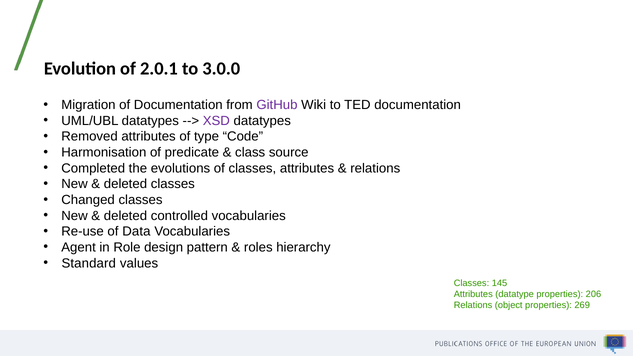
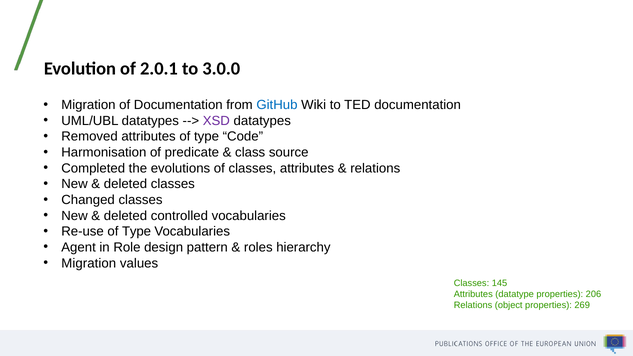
GitHub colour: purple -> blue
Re-use of Data: Data -> Type
Standard at (89, 263): Standard -> Migration
